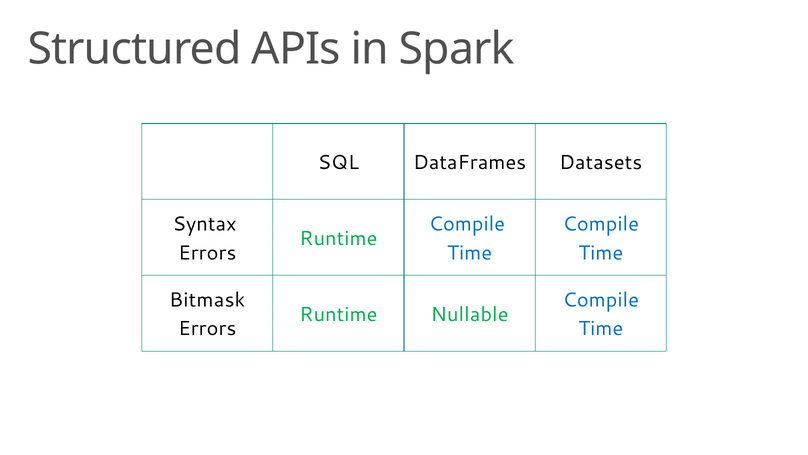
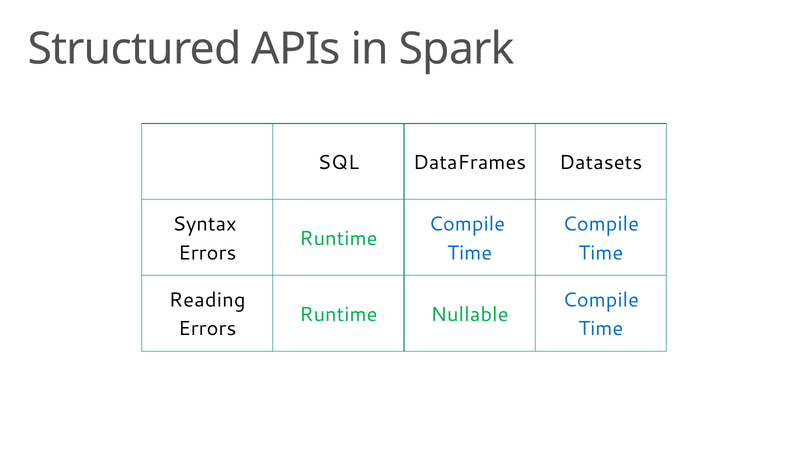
Bitmask: Bitmask -> Reading
